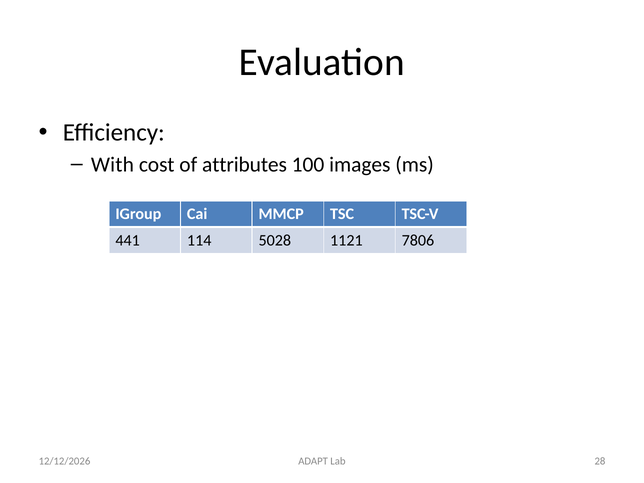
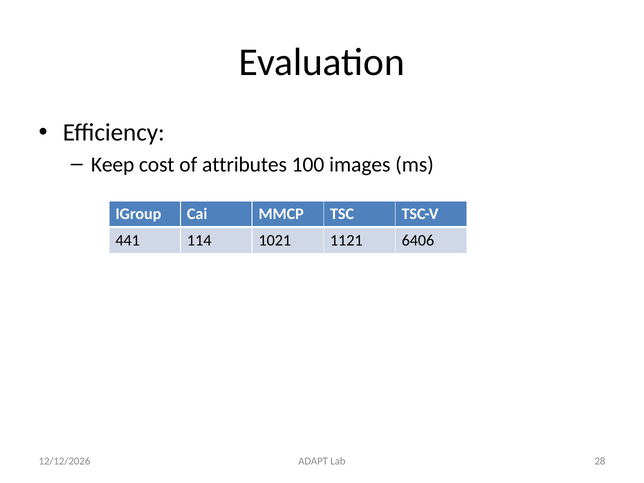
With: With -> Keep
5028: 5028 -> 1021
7806: 7806 -> 6406
